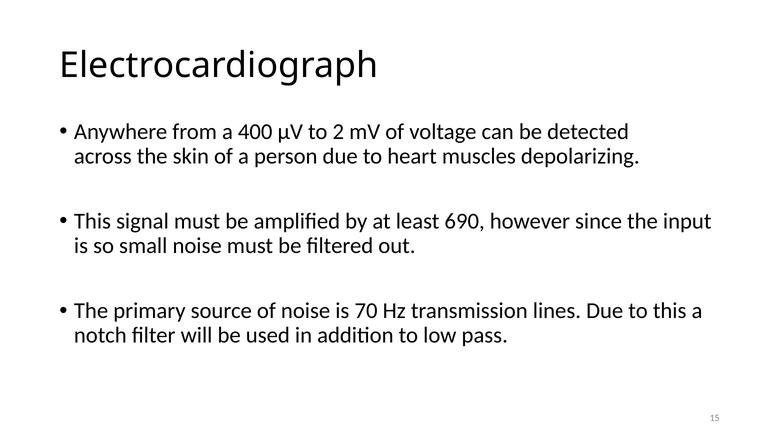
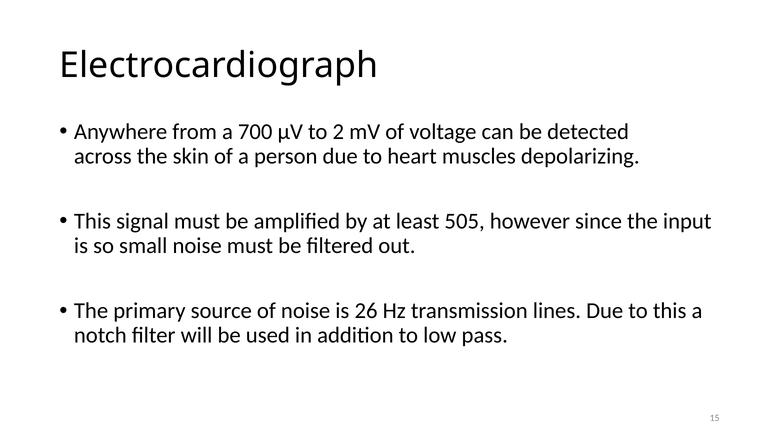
400: 400 -> 700
690: 690 -> 505
70: 70 -> 26
